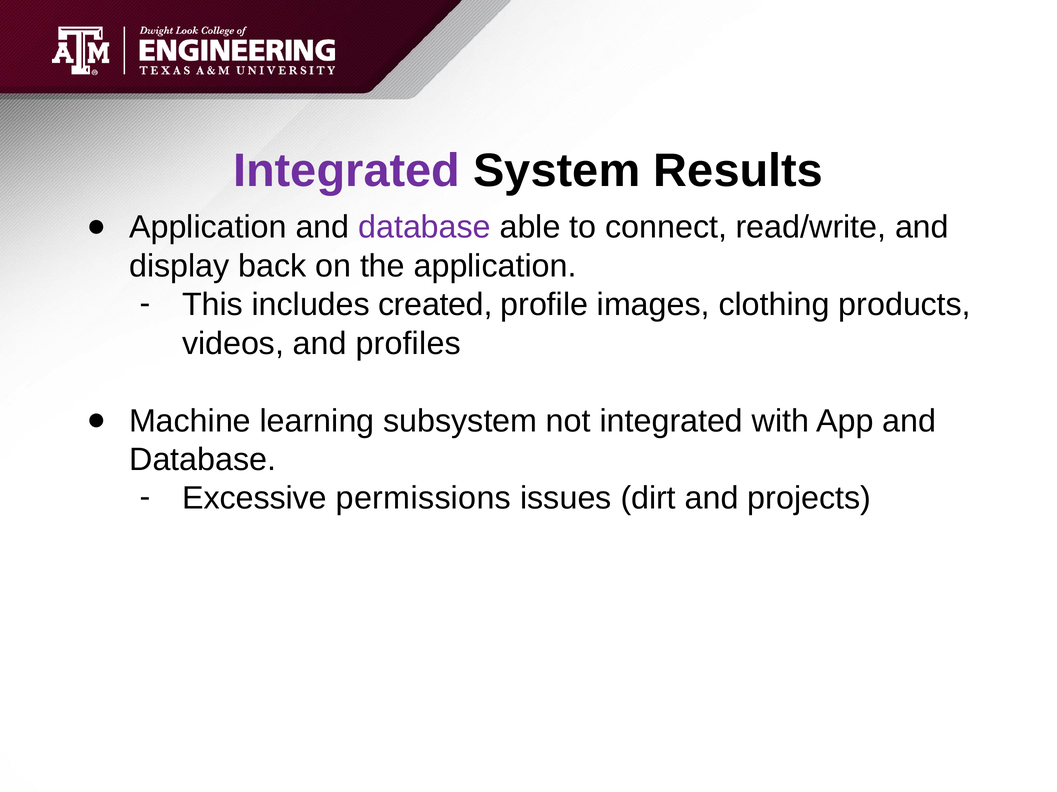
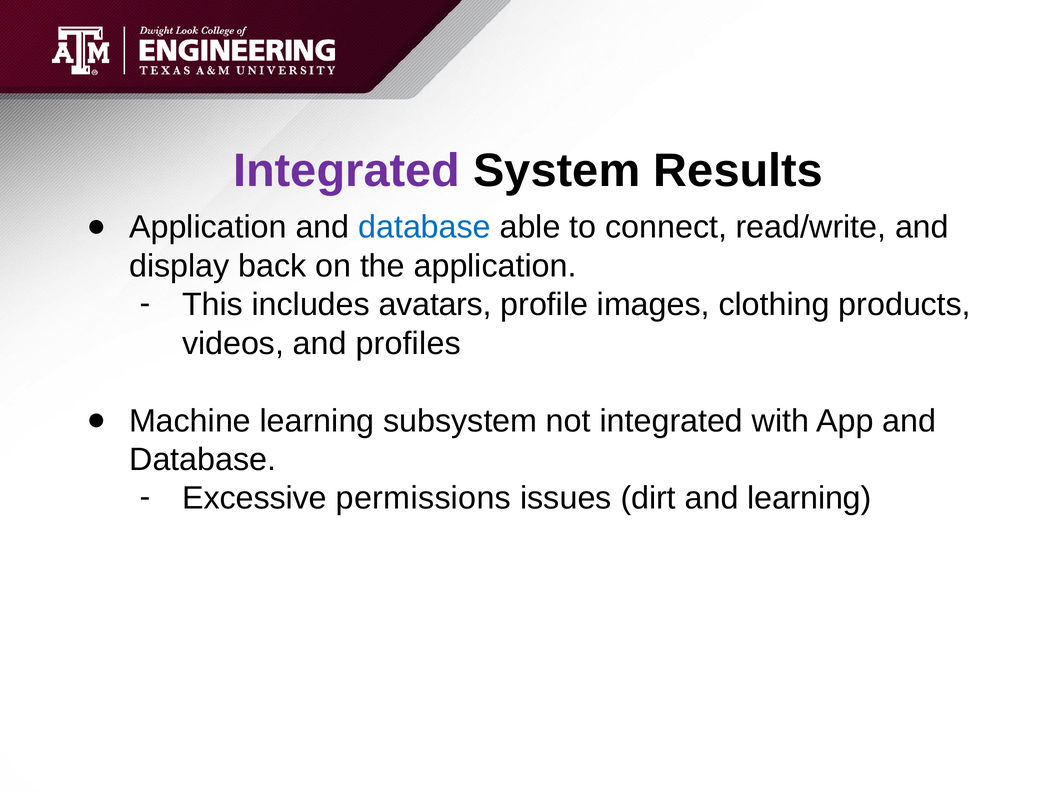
database at (425, 228) colour: purple -> blue
created: created -> avatars
and projects: projects -> learning
